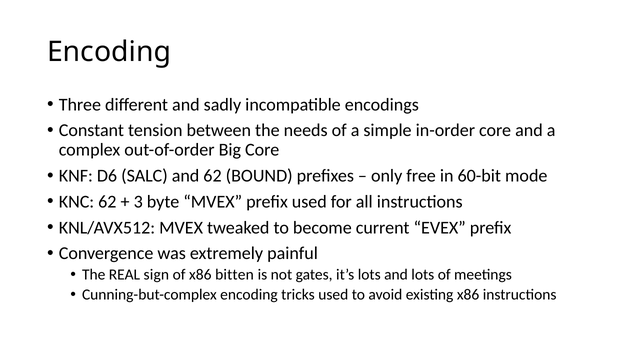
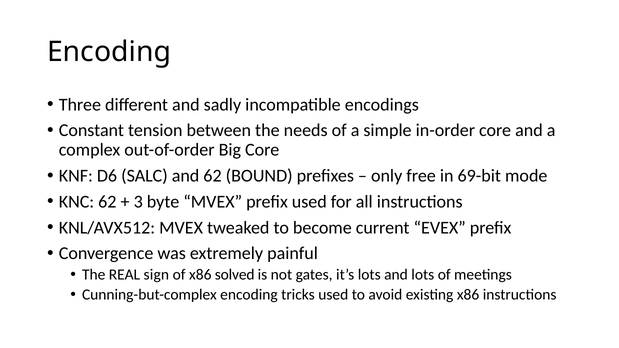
60-bit: 60-bit -> 69-bit
bitten: bitten -> solved
